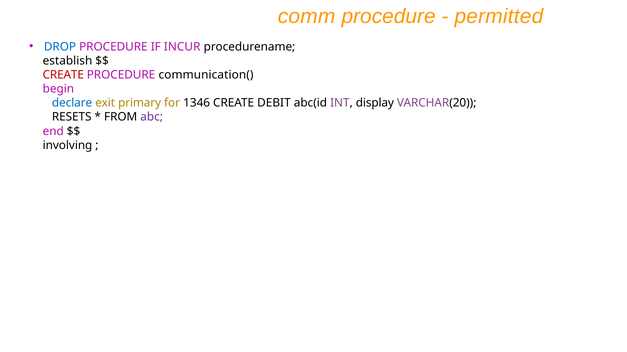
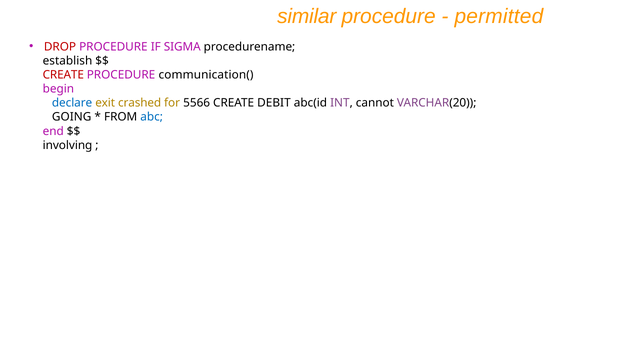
comm: comm -> similar
DROP colour: blue -> red
INCUR: INCUR -> SIGMA
primary: primary -> crashed
1346: 1346 -> 5566
display: display -> cannot
RESETS: RESETS -> GOING
abc colour: purple -> blue
